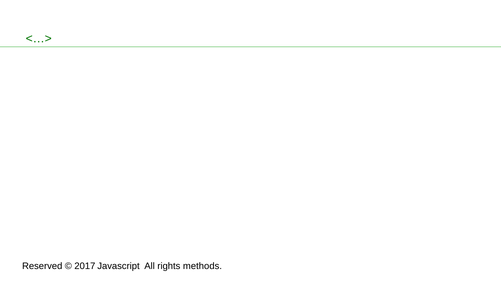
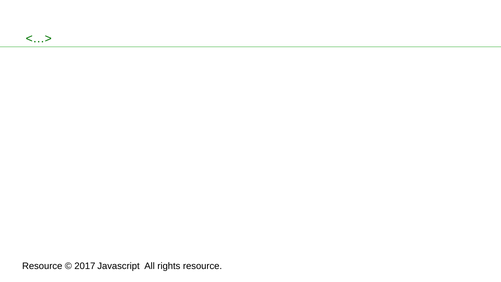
Reserved at (42, 266): Reserved -> Resource
rights methods: methods -> resource
